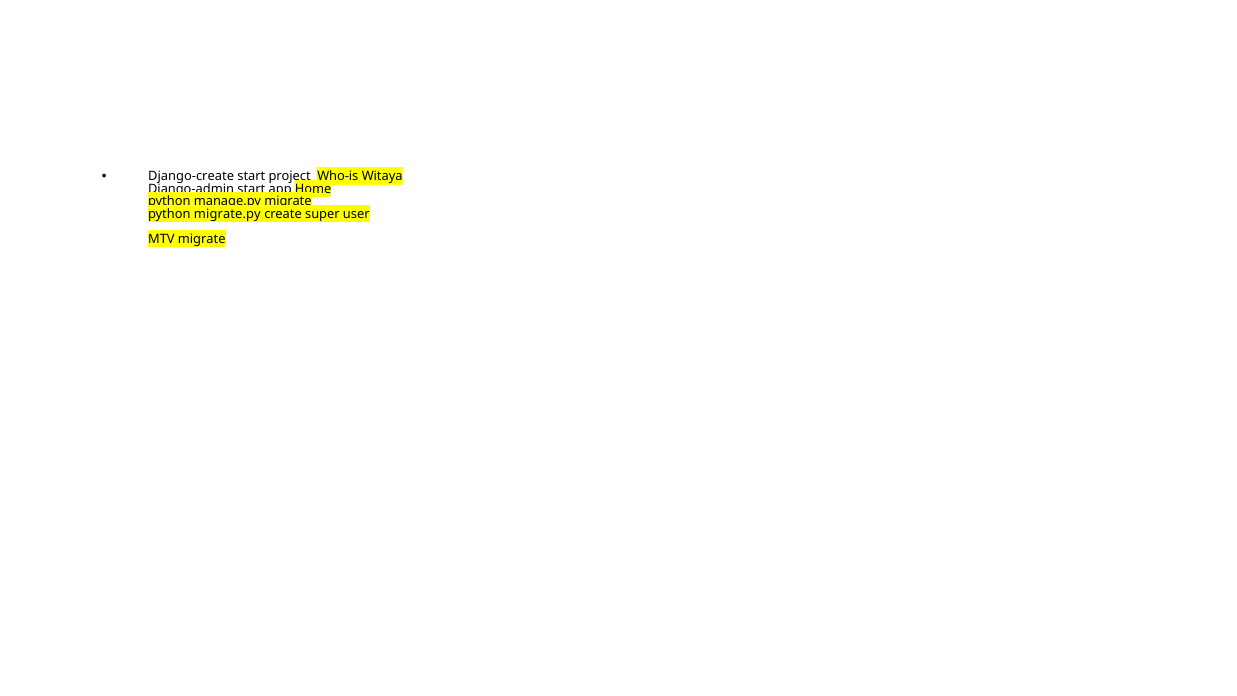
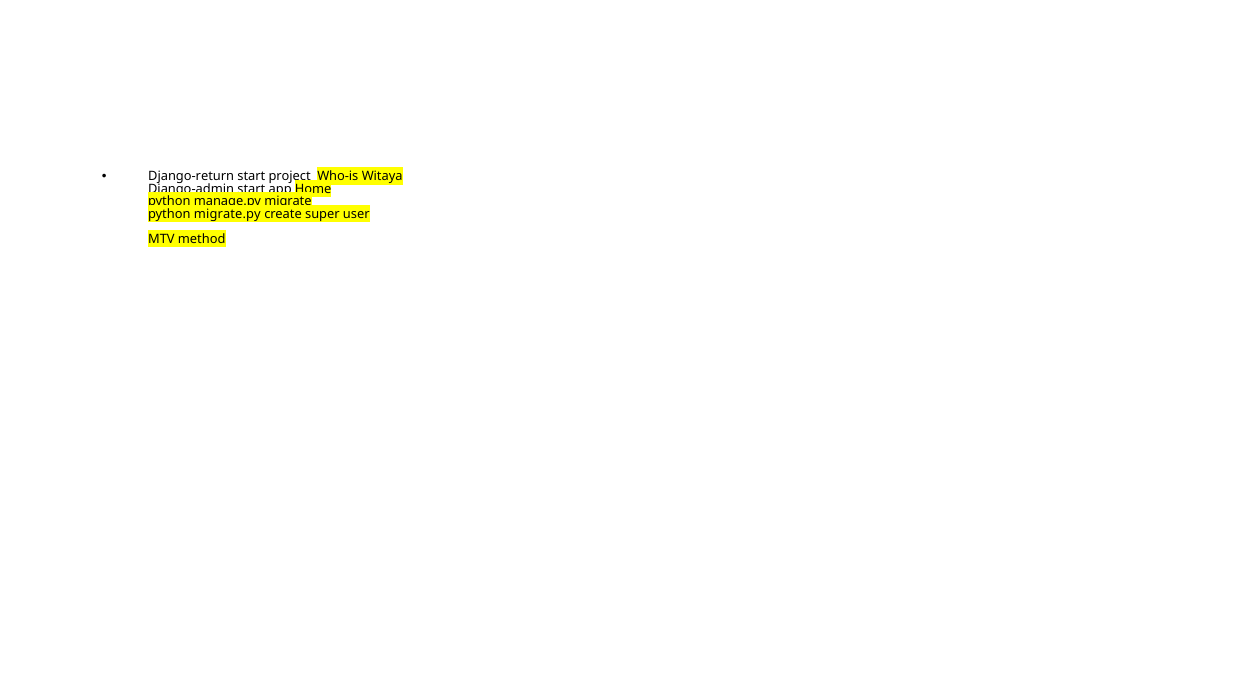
Django-create: Django-create -> Django-return
MTV migrate: migrate -> method
